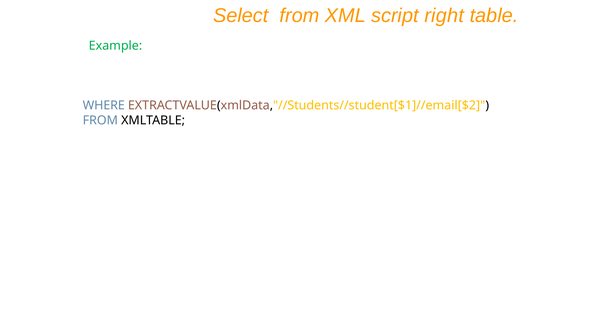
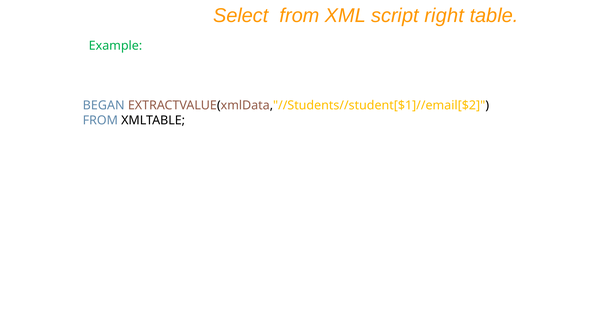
WHERE: WHERE -> BEGAN
